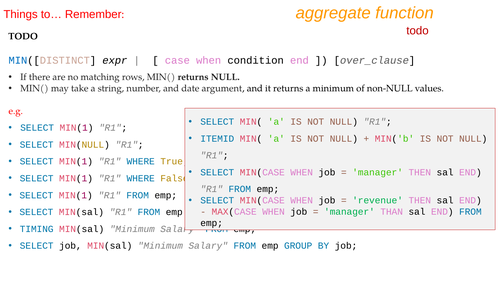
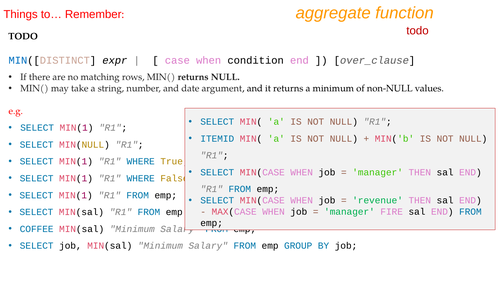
THAN: THAN -> FIRE
TIMING: TIMING -> COFFEE
